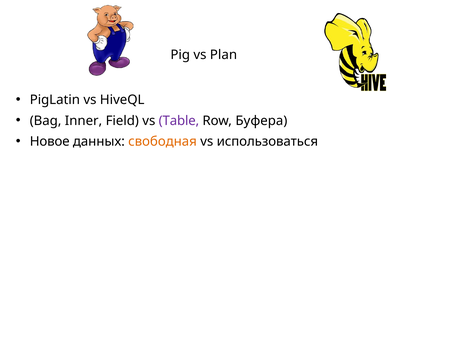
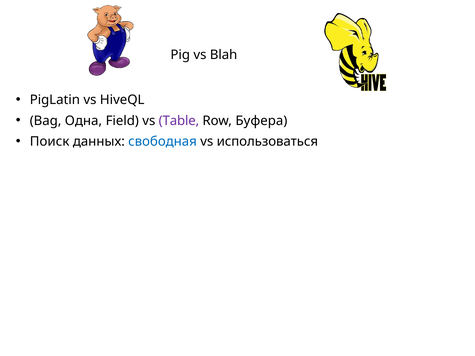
Plan: Plan -> Blah
Inner: Inner -> Одна
Новое: Новое -> Поиск
свободная colour: orange -> blue
